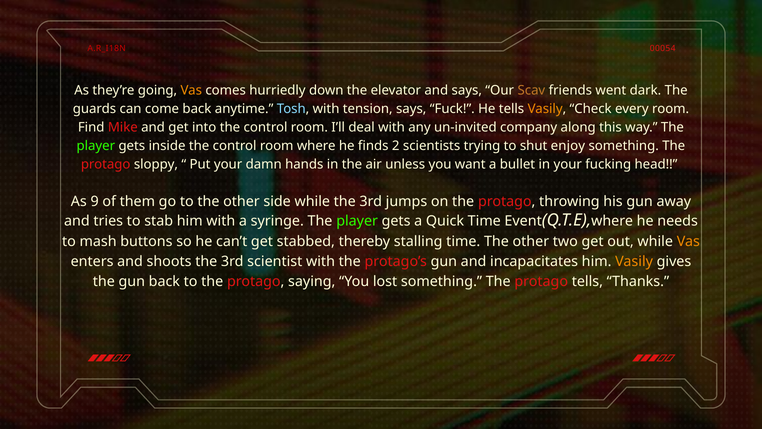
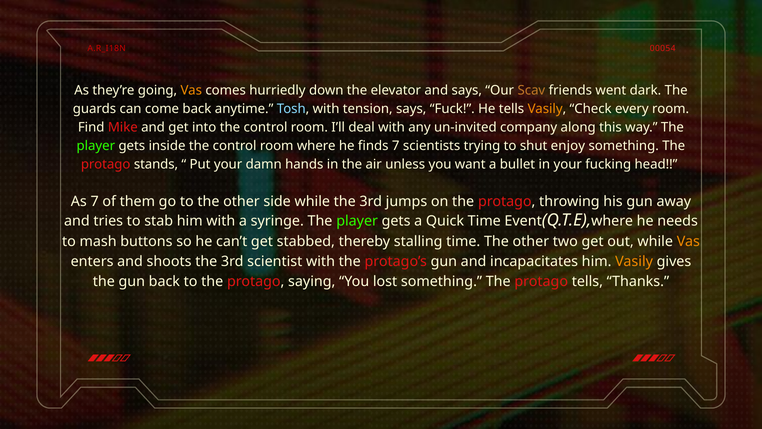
finds 2: 2 -> 7
sloppy: sloppy -> stands
As 9: 9 -> 7
